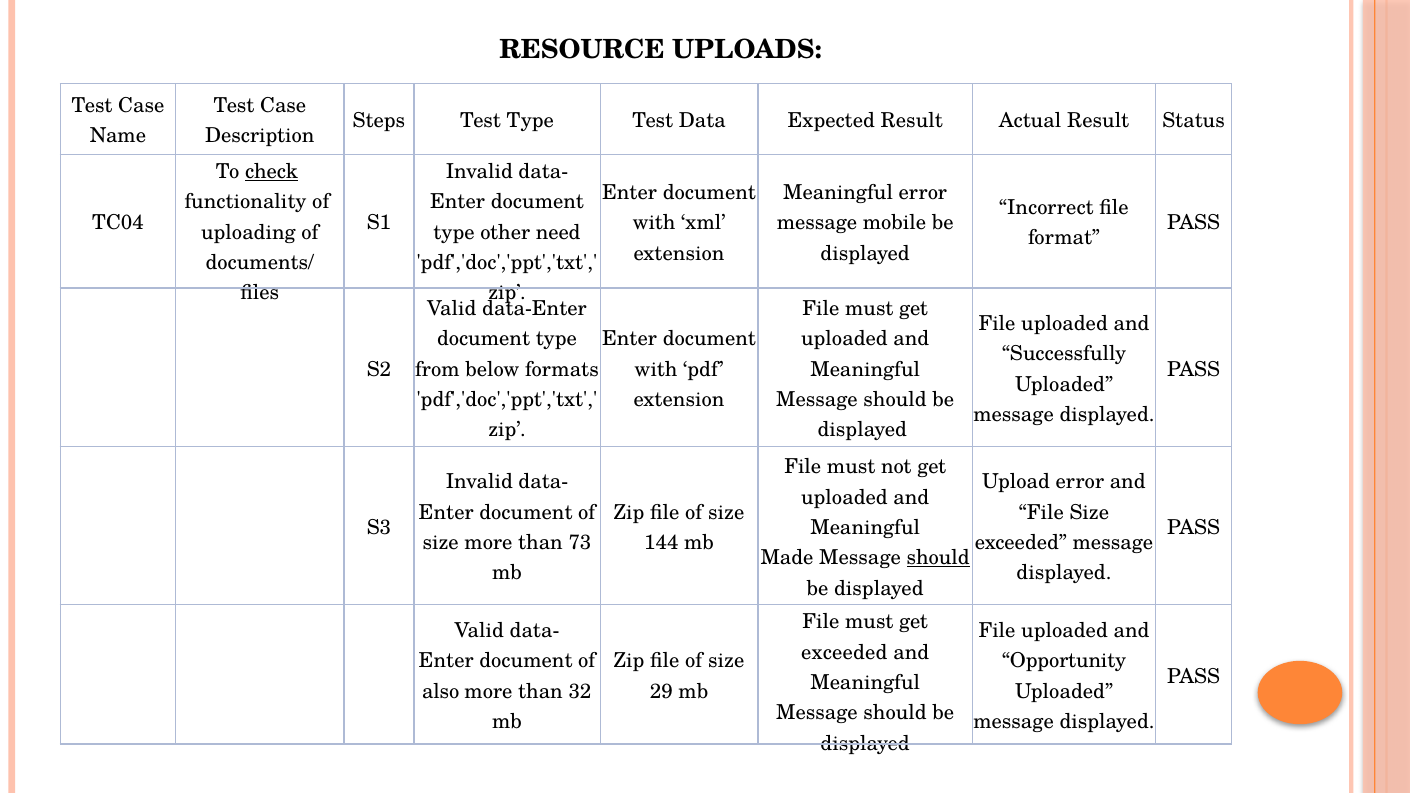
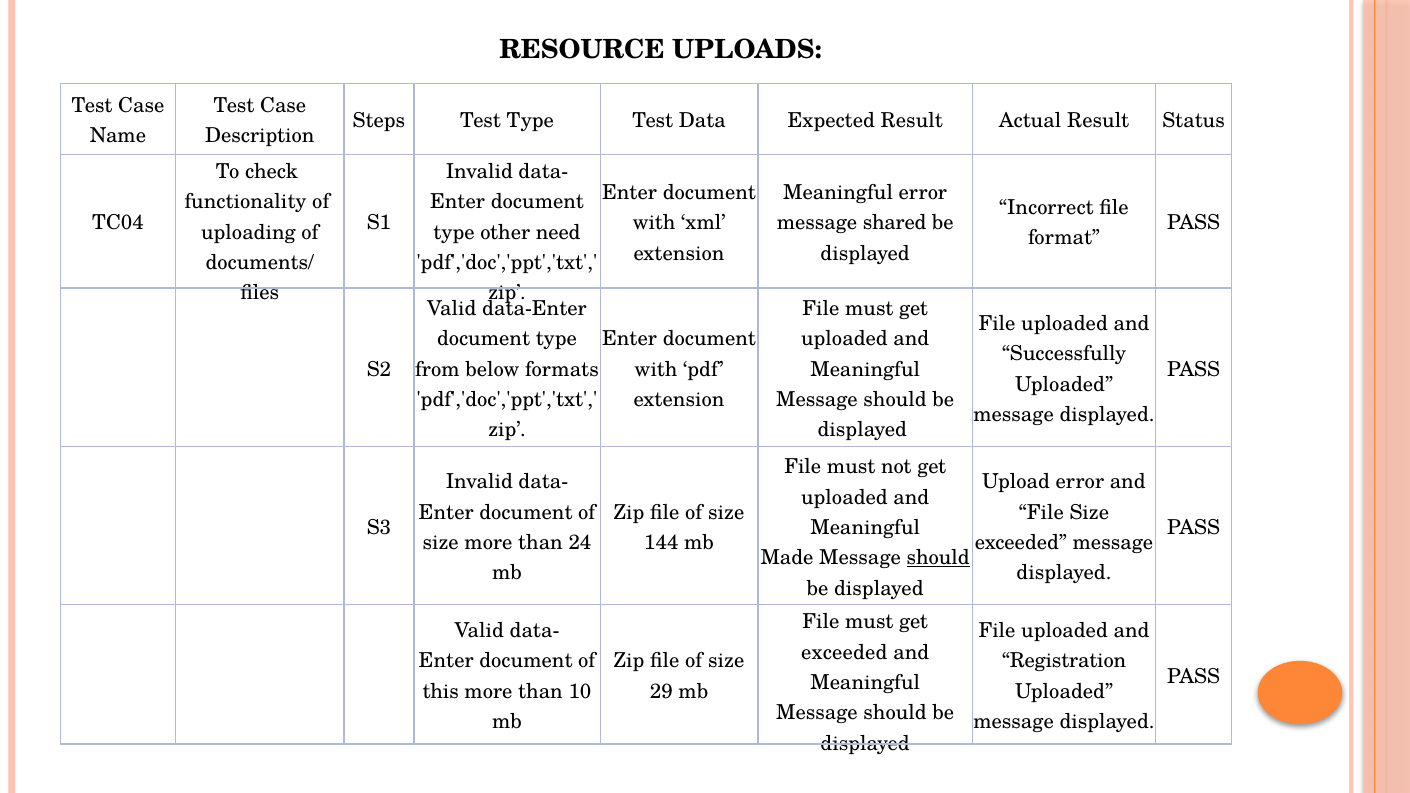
check underline: present -> none
mobile: mobile -> shared
73: 73 -> 24
Opportunity: Opportunity -> Registration
also: also -> this
32: 32 -> 10
